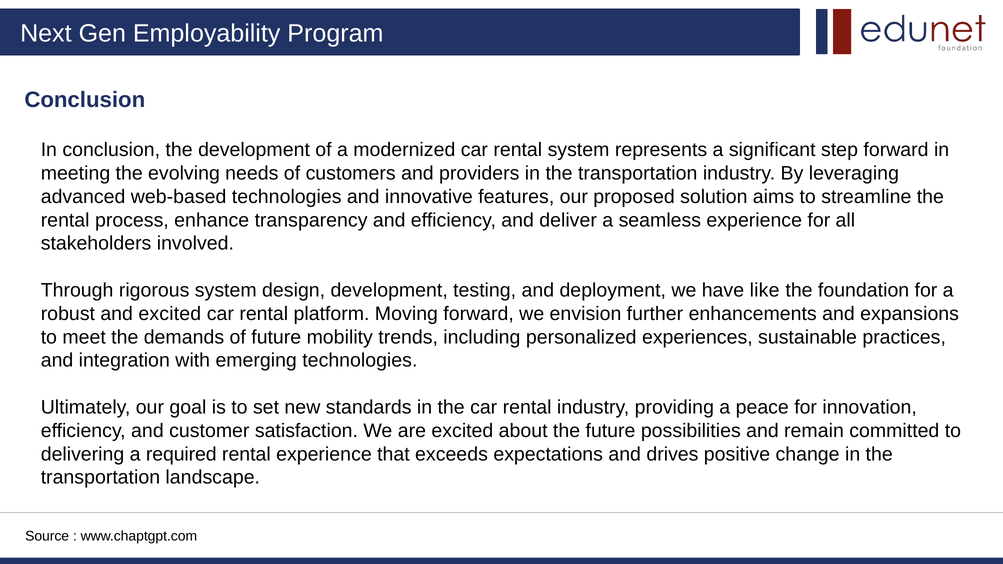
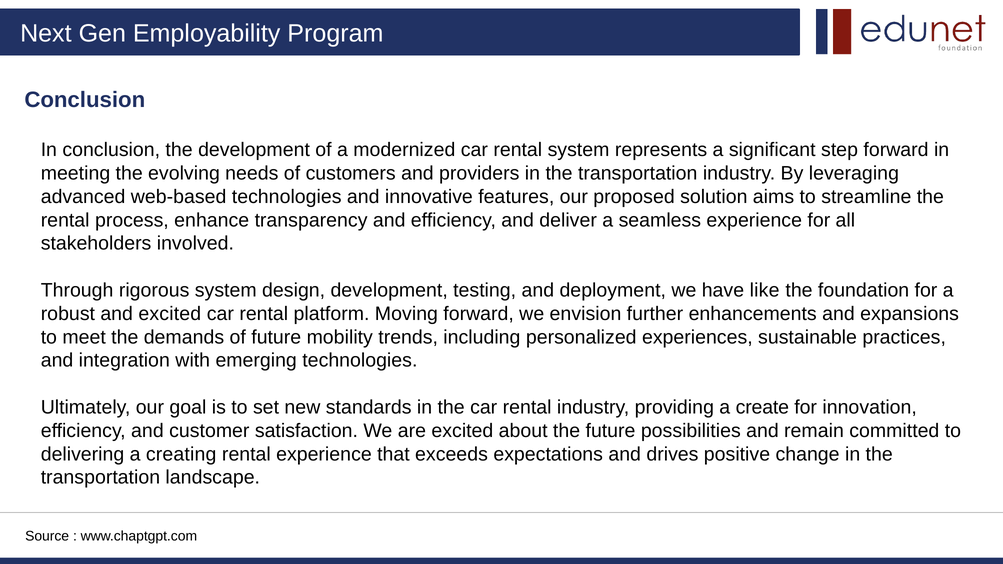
peace: peace -> create
required: required -> creating
